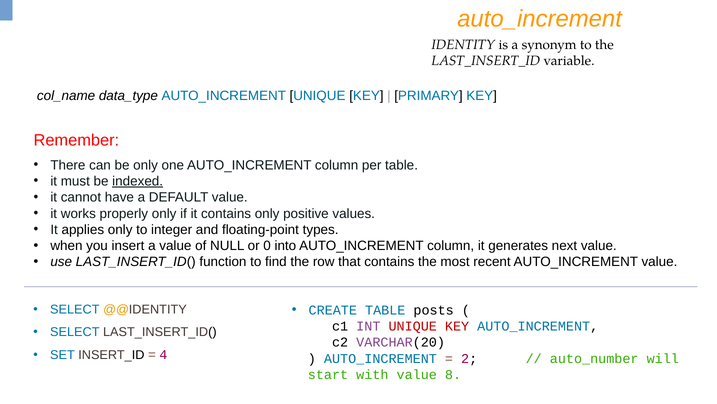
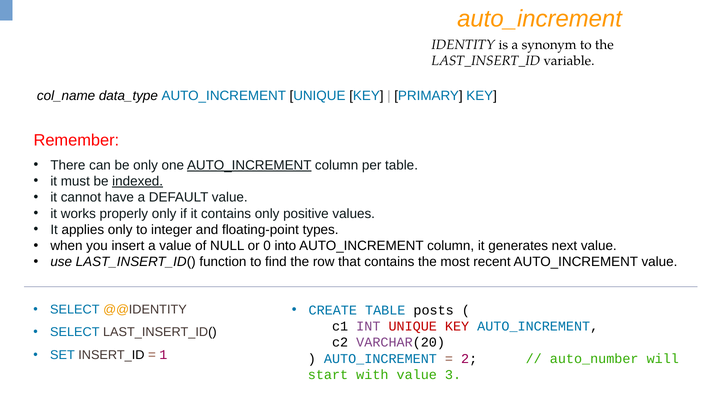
AUTO_INCREMENT at (249, 165) underline: none -> present
4: 4 -> 1
8: 8 -> 3
